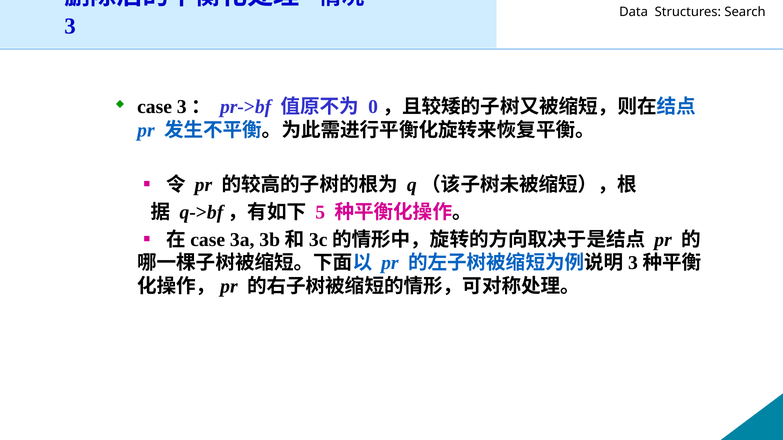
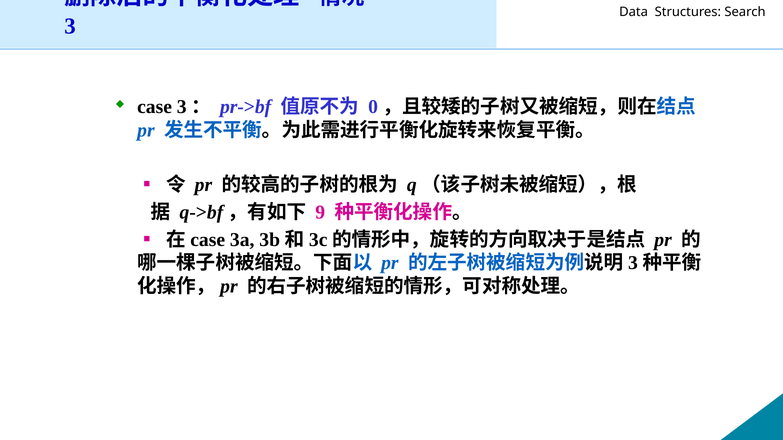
5: 5 -> 9
